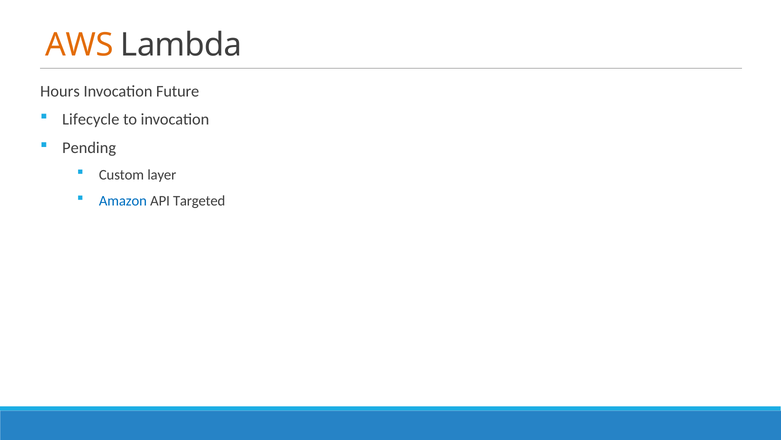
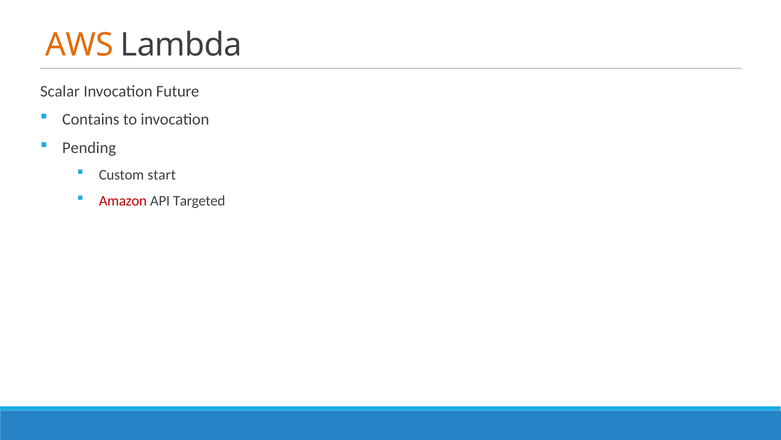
Hours: Hours -> Scalar
Lifecycle: Lifecycle -> Contains
layer: layer -> start
Amazon colour: blue -> red
